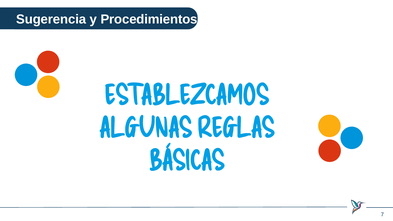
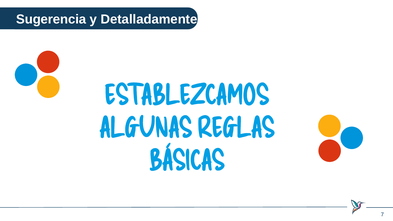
Procedimientos: Procedimientos -> Detalladamente
